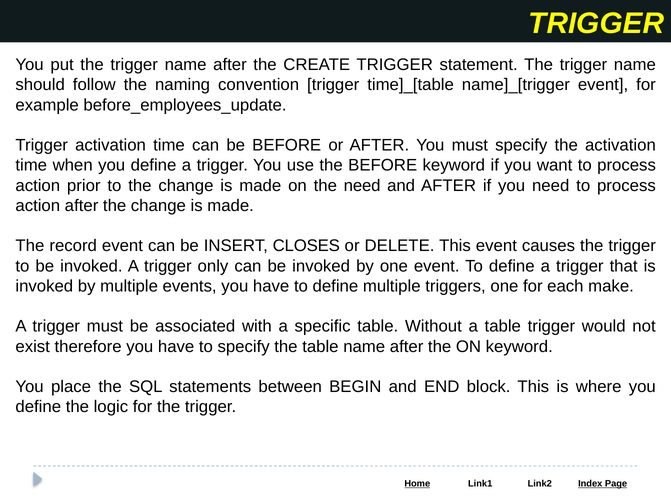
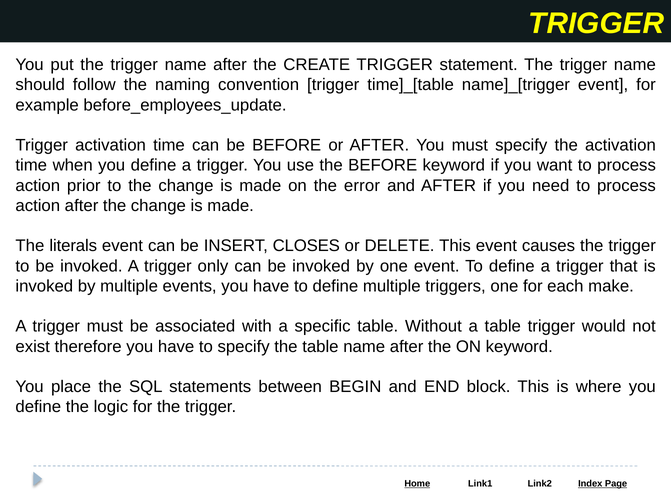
the need: need -> error
record: record -> literals
